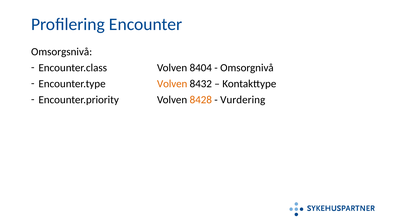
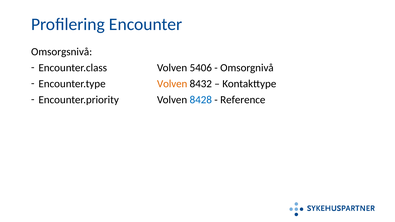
8404: 8404 -> 5406
8428 colour: orange -> blue
Vurdering: Vurdering -> Reference
